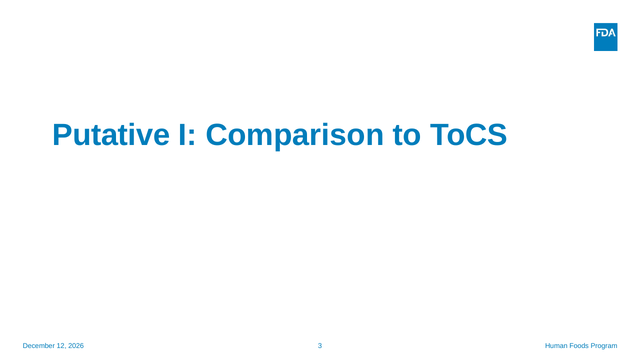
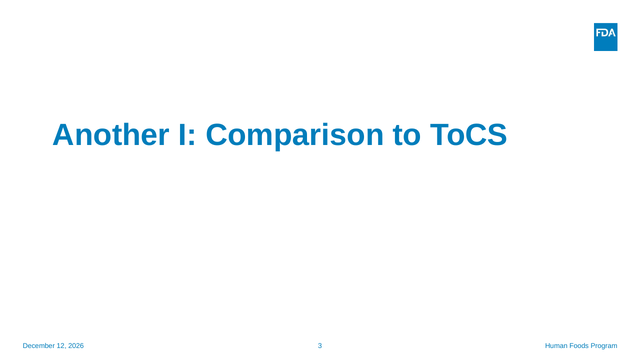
Putative: Putative -> Another
